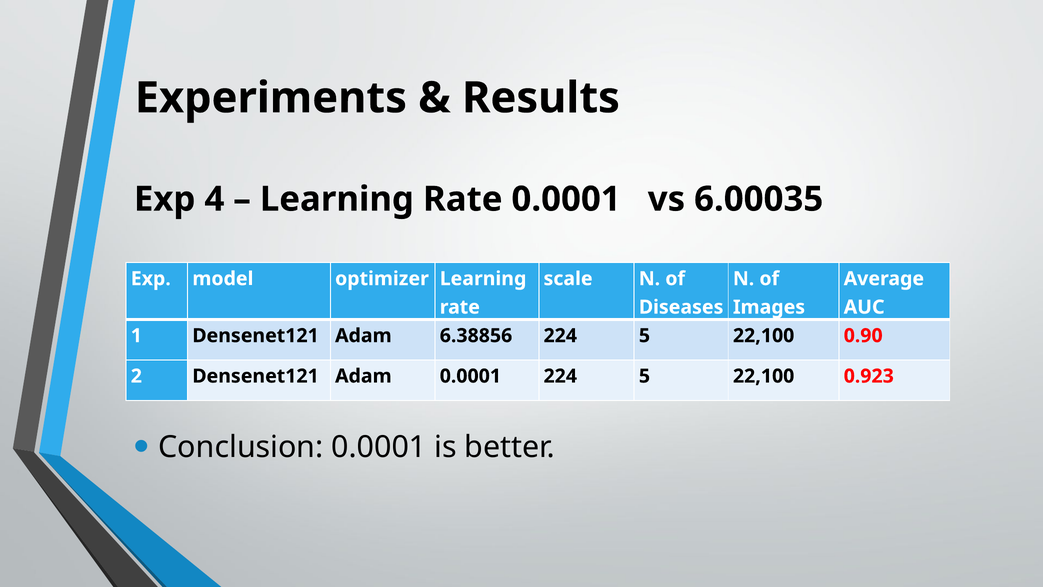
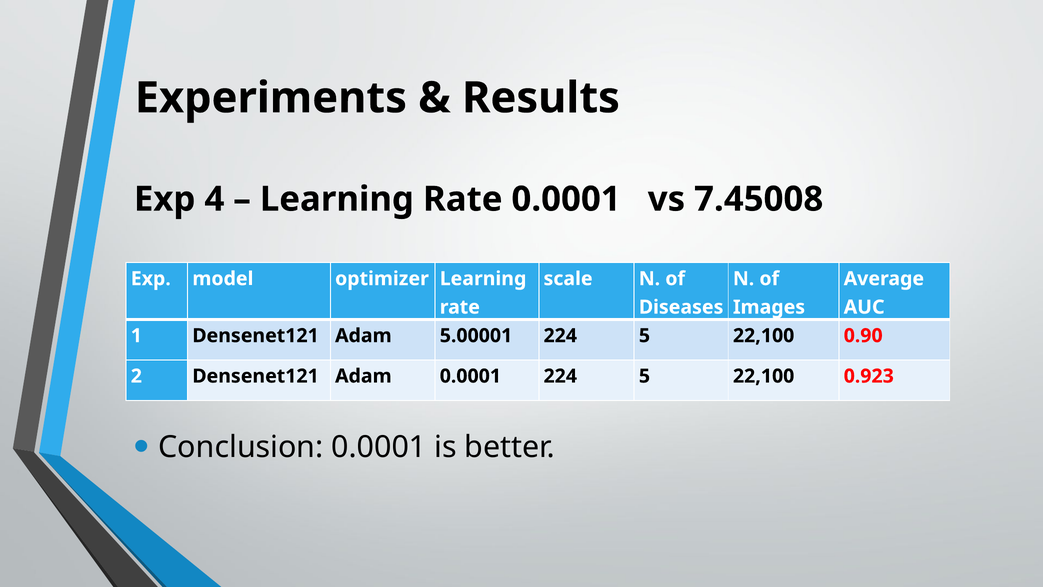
6.00035: 6.00035 -> 7.45008
6.38856: 6.38856 -> 5.00001
